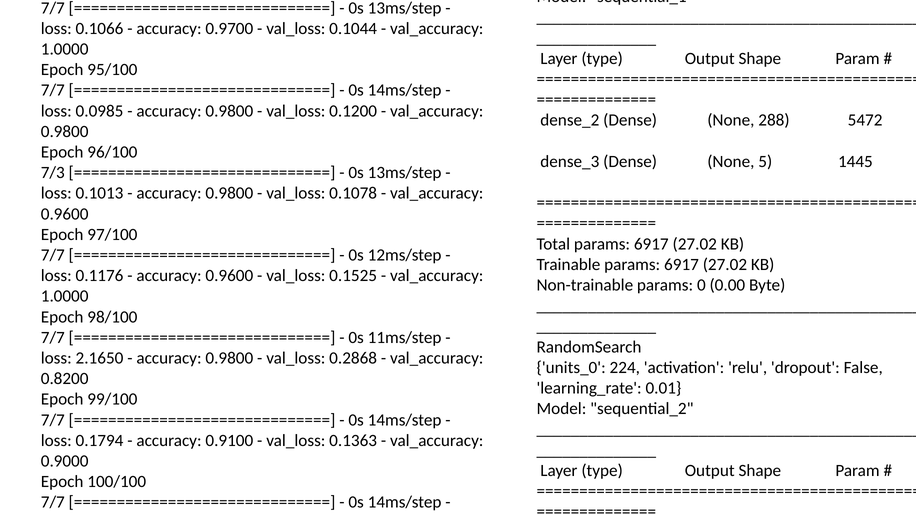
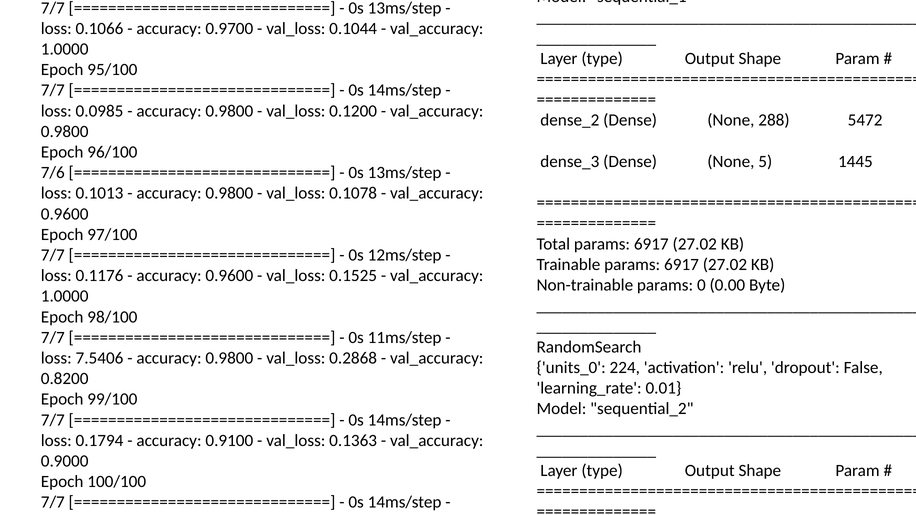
7/3: 7/3 -> 7/6
2.1650: 2.1650 -> 7.5406
